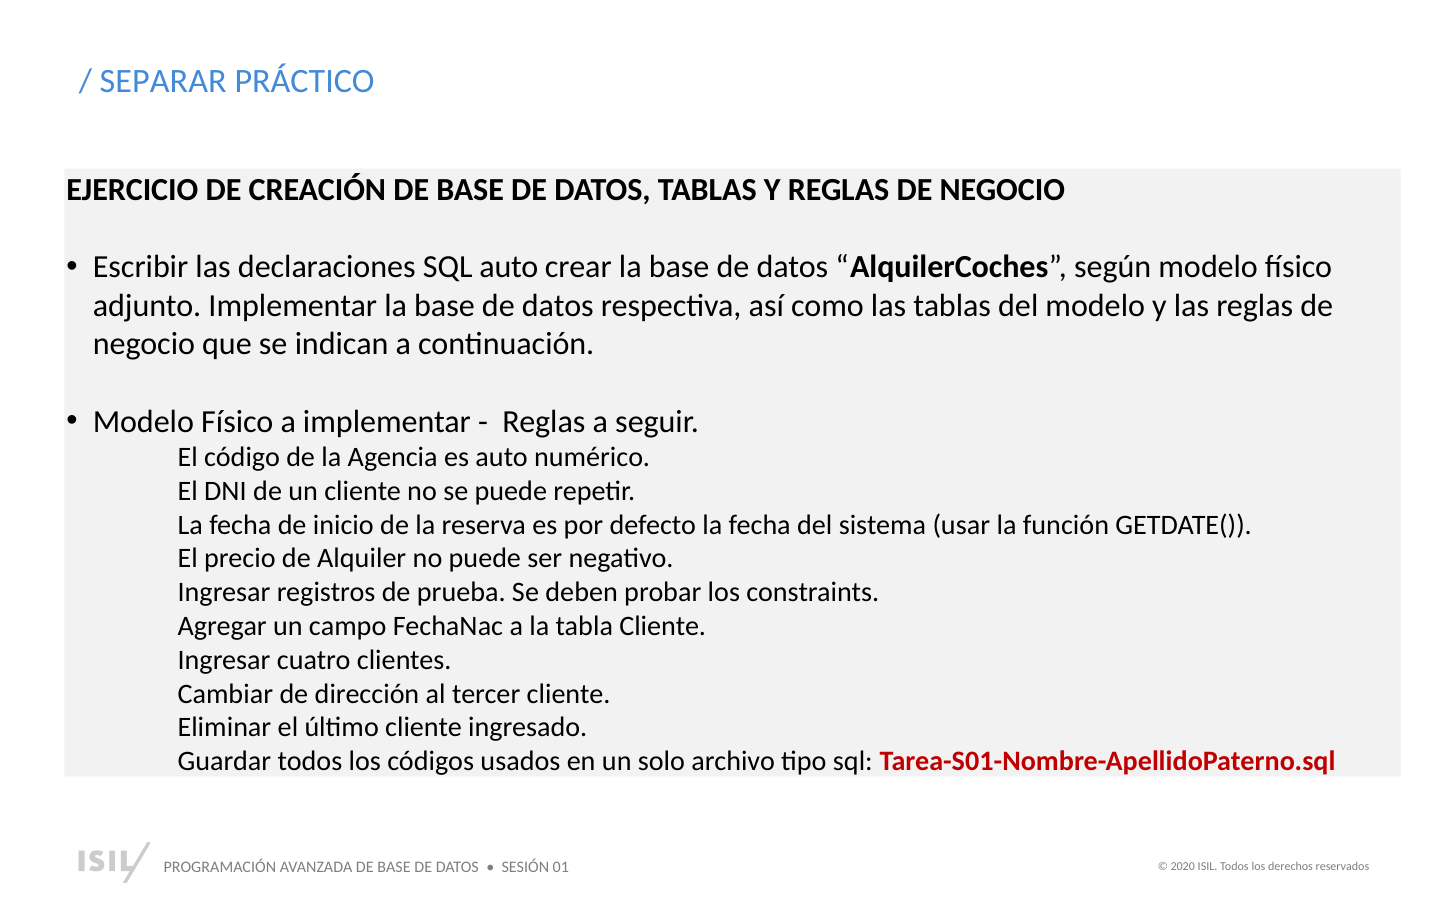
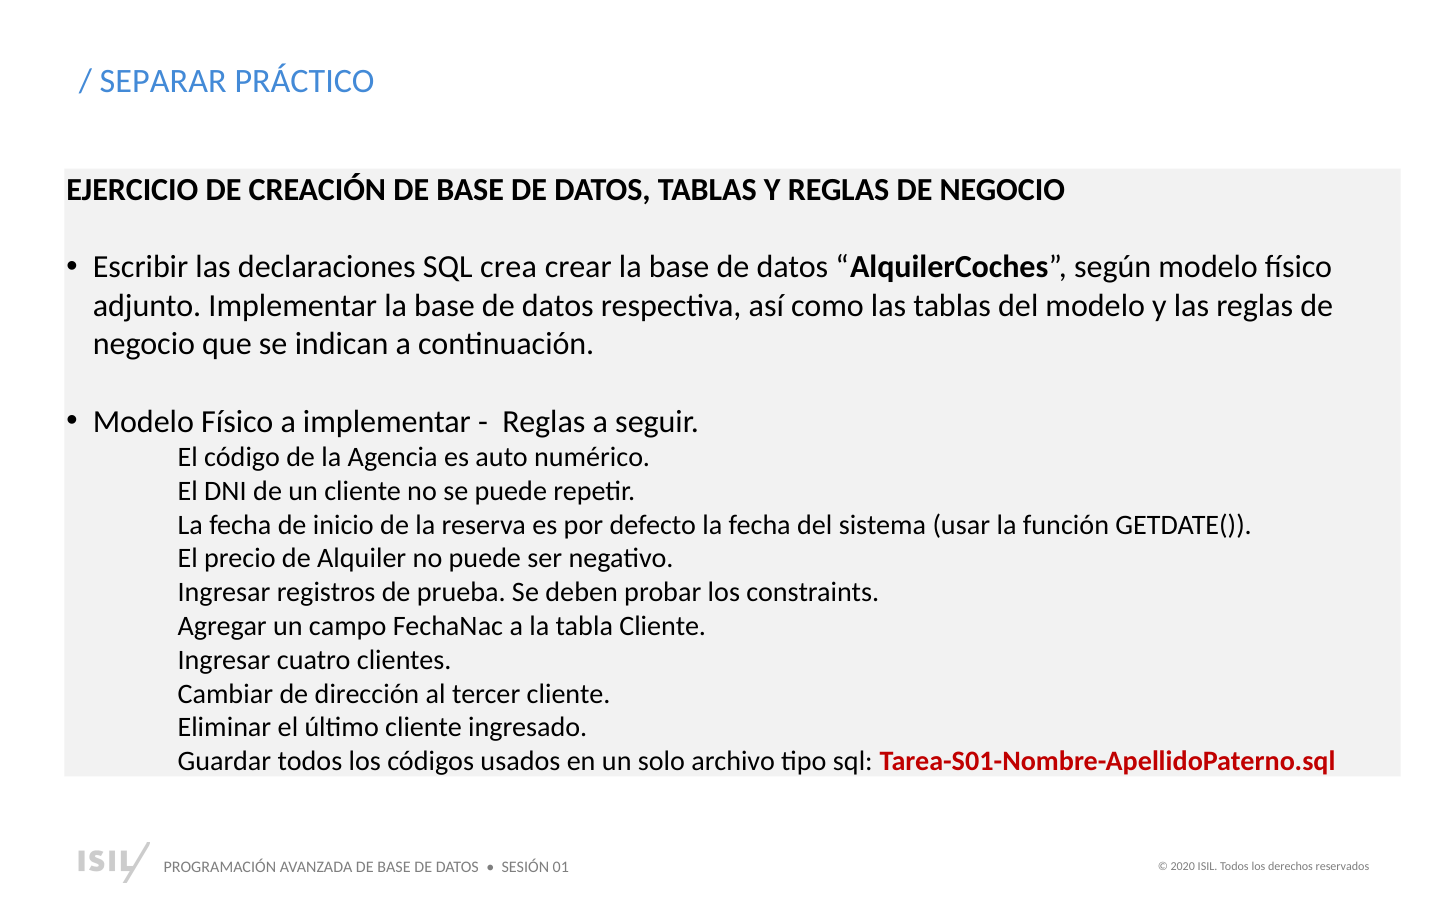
SQL auto: auto -> crea
